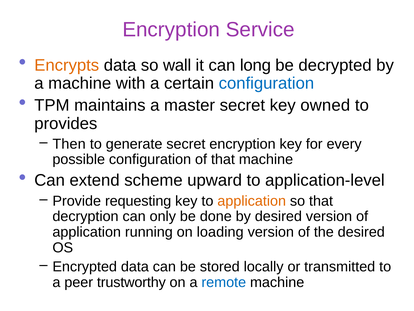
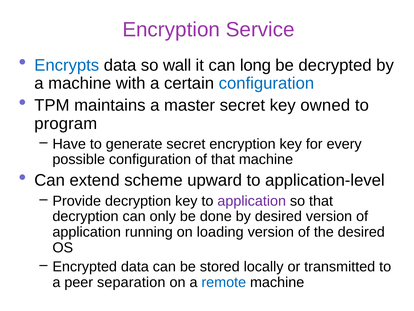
Encrypts colour: orange -> blue
provides: provides -> program
Then: Then -> Have
Provide requesting: requesting -> decryption
application at (252, 201) colour: orange -> purple
trustworthy: trustworthy -> separation
